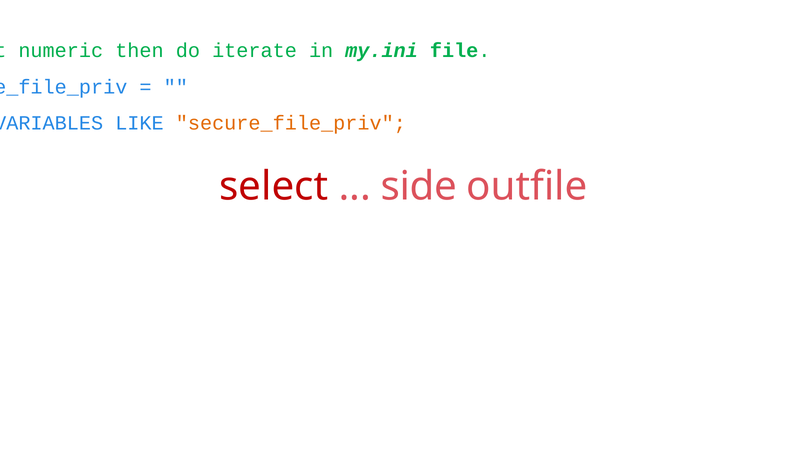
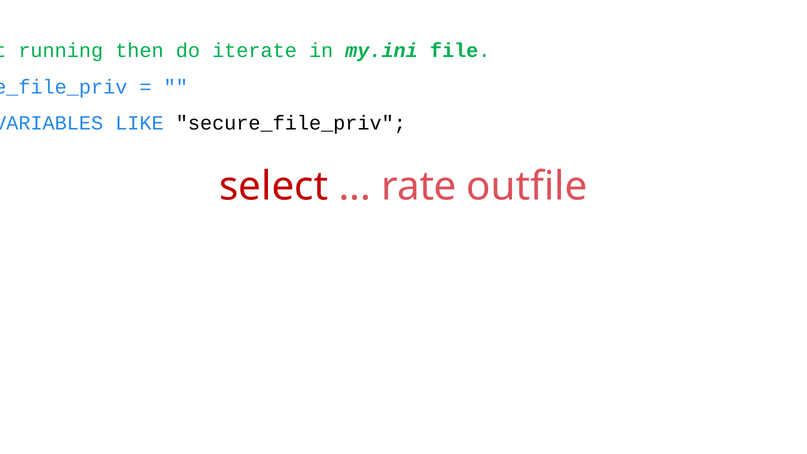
numeric: numeric -> running
secure_file_priv at (291, 123) colour: orange -> black
side: side -> rate
